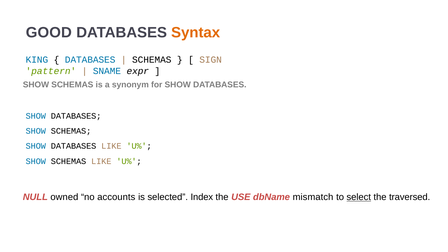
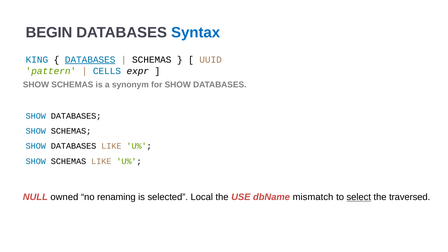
GOOD: GOOD -> BEGIN
Syntax colour: orange -> blue
DATABASES at (90, 60) underline: none -> present
SIGN: SIGN -> UUID
SNAME: SNAME -> CELLS
accounts: accounts -> renaming
Index: Index -> Local
